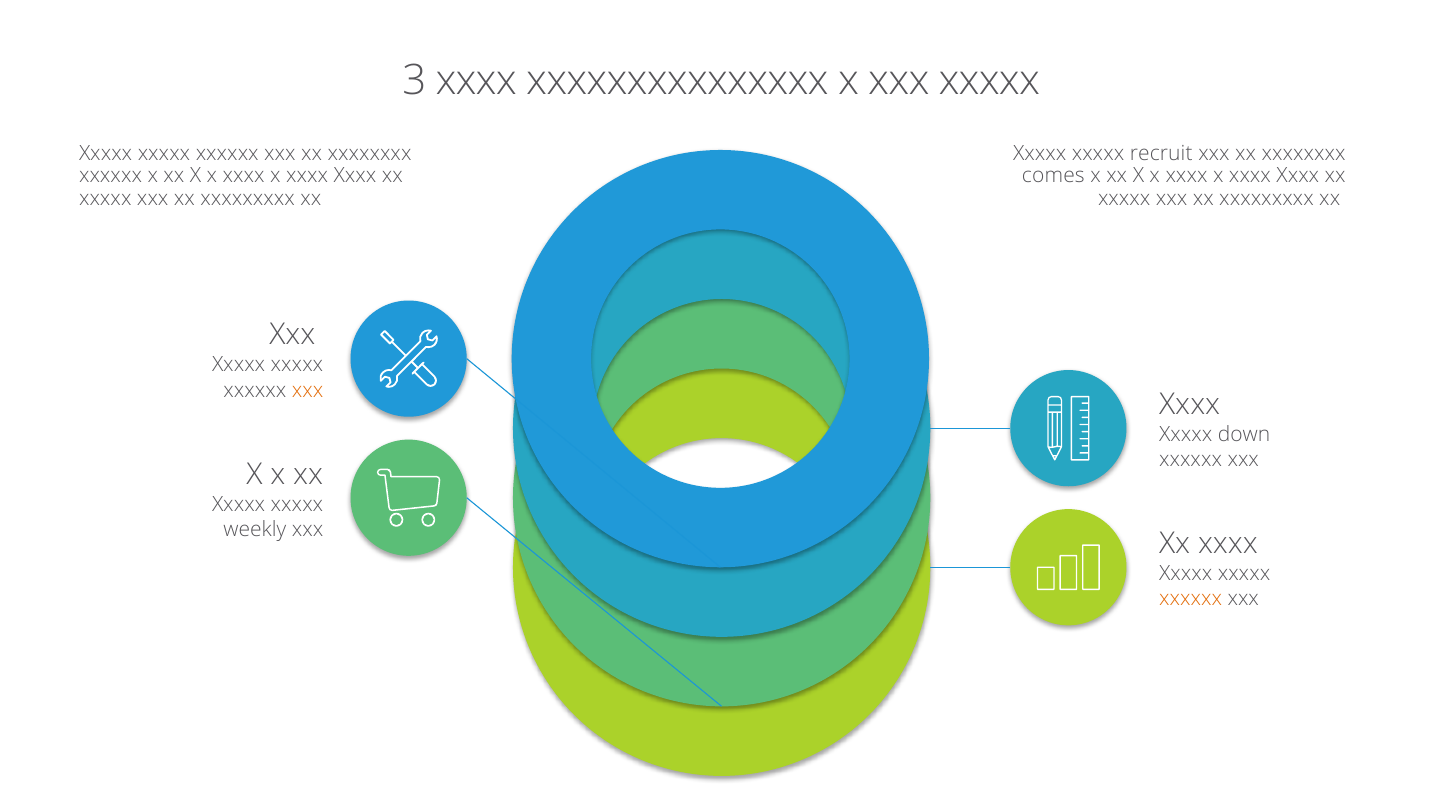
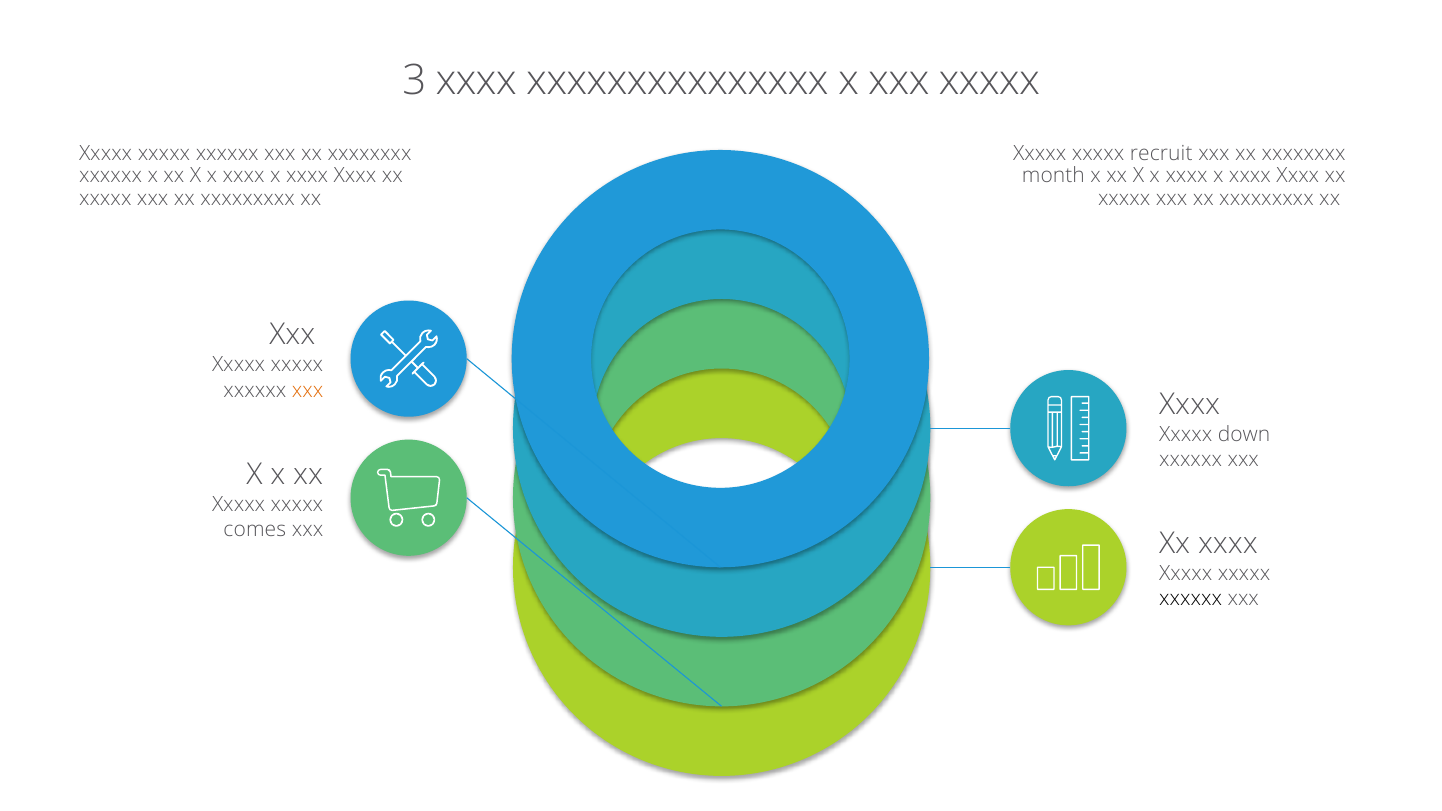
comes: comes -> month
weekly: weekly -> comes
xxxxxx at (1191, 599) colour: orange -> black
